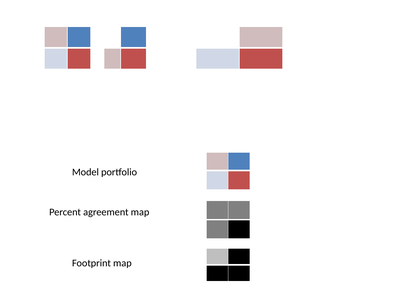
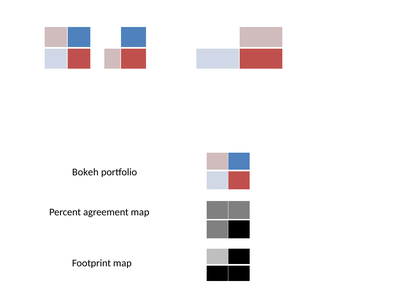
Model: Model -> Bokeh
